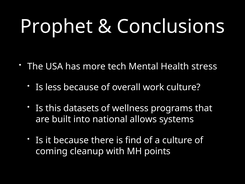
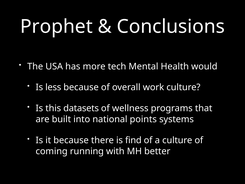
stress: stress -> would
allows: allows -> points
cleanup: cleanup -> running
points: points -> better
